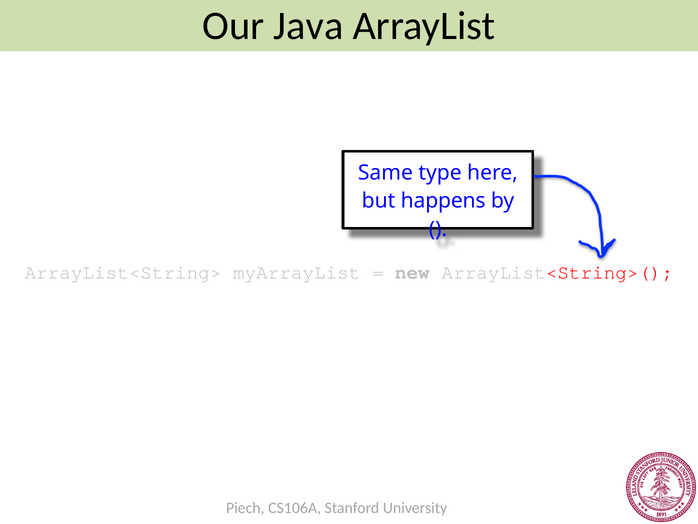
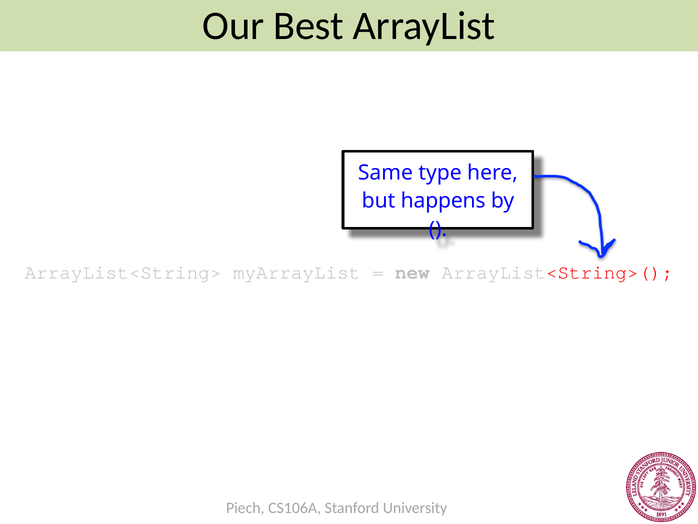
Java: Java -> Best
